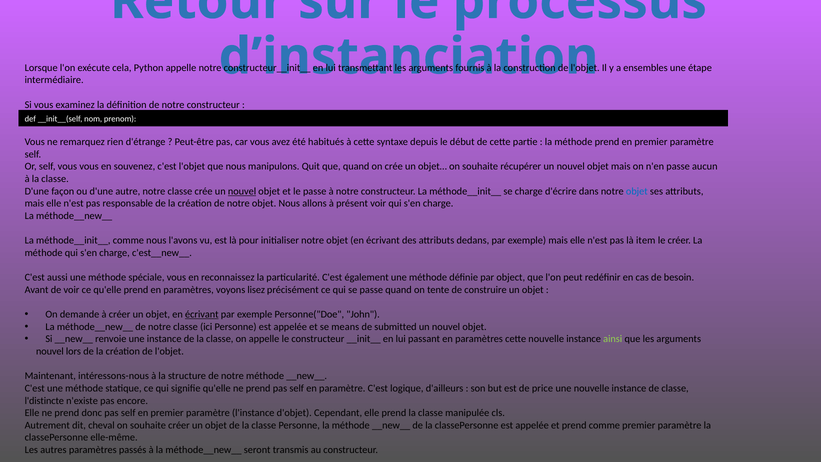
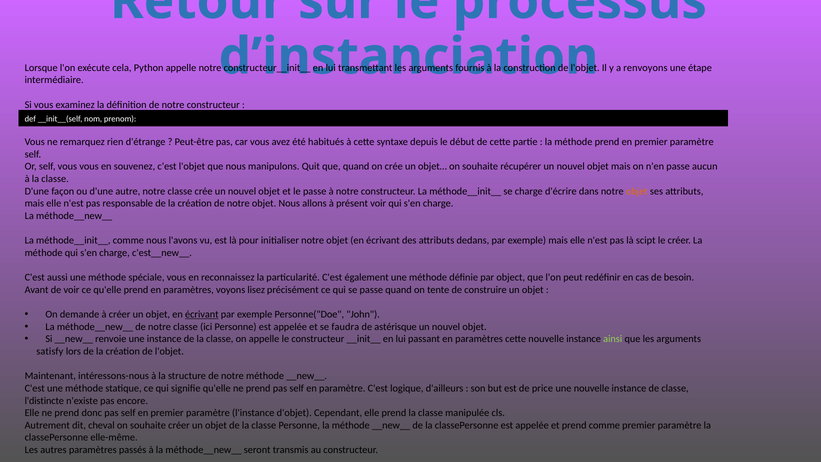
ensembles: ensembles -> renvoyons
nouvel at (242, 191) underline: present -> none
objet at (637, 191) colour: blue -> orange
item: item -> scipt
means: means -> faudra
submitted: submitted -> astérisque
nouvel at (50, 351): nouvel -> satisfy
